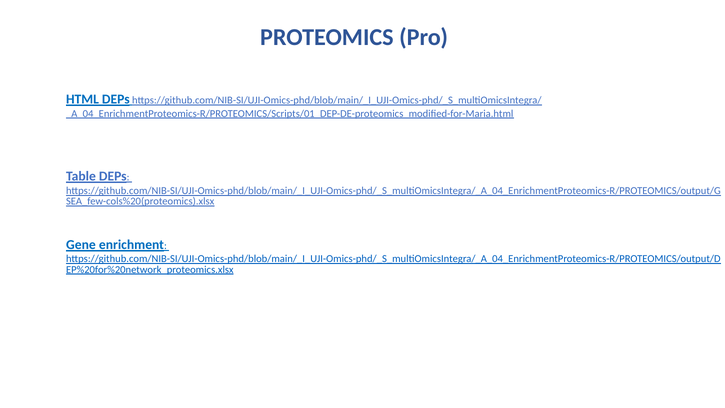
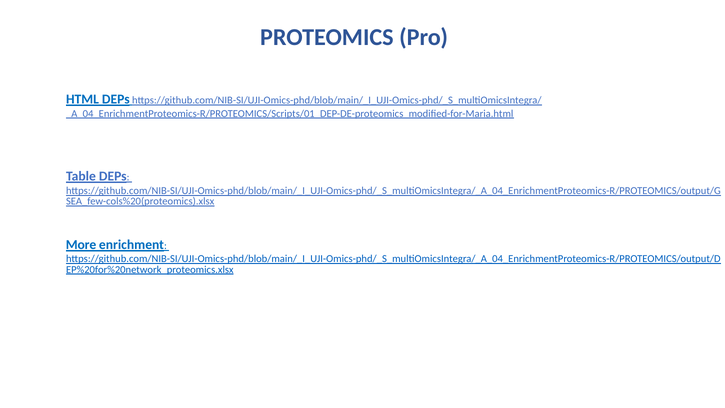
Gene: Gene -> More
